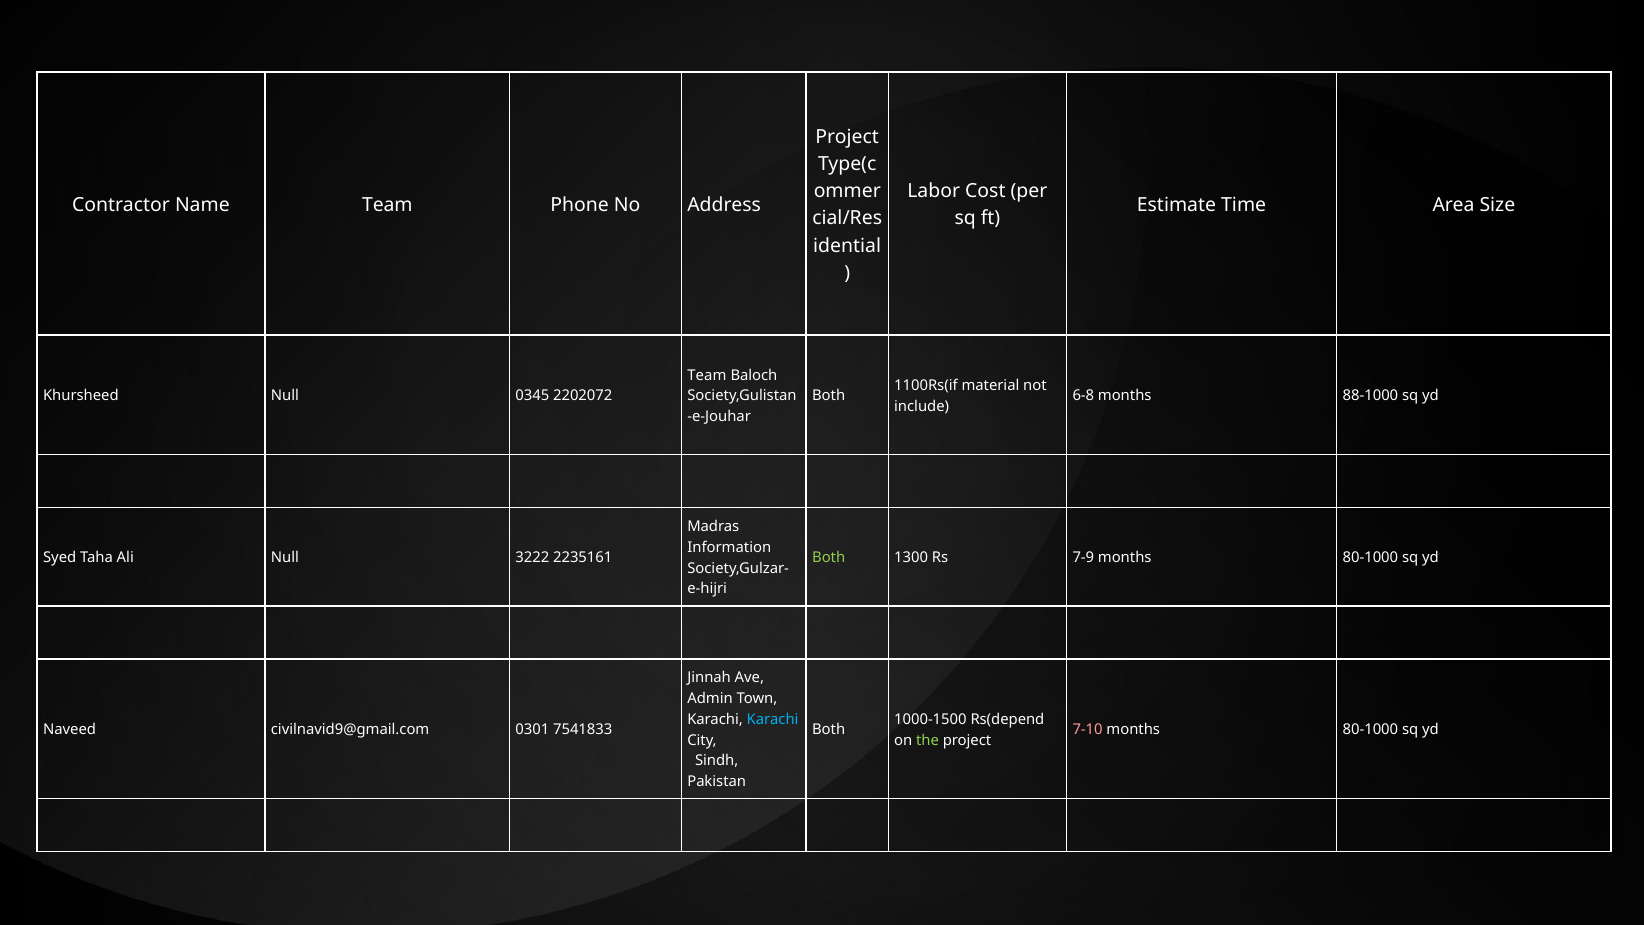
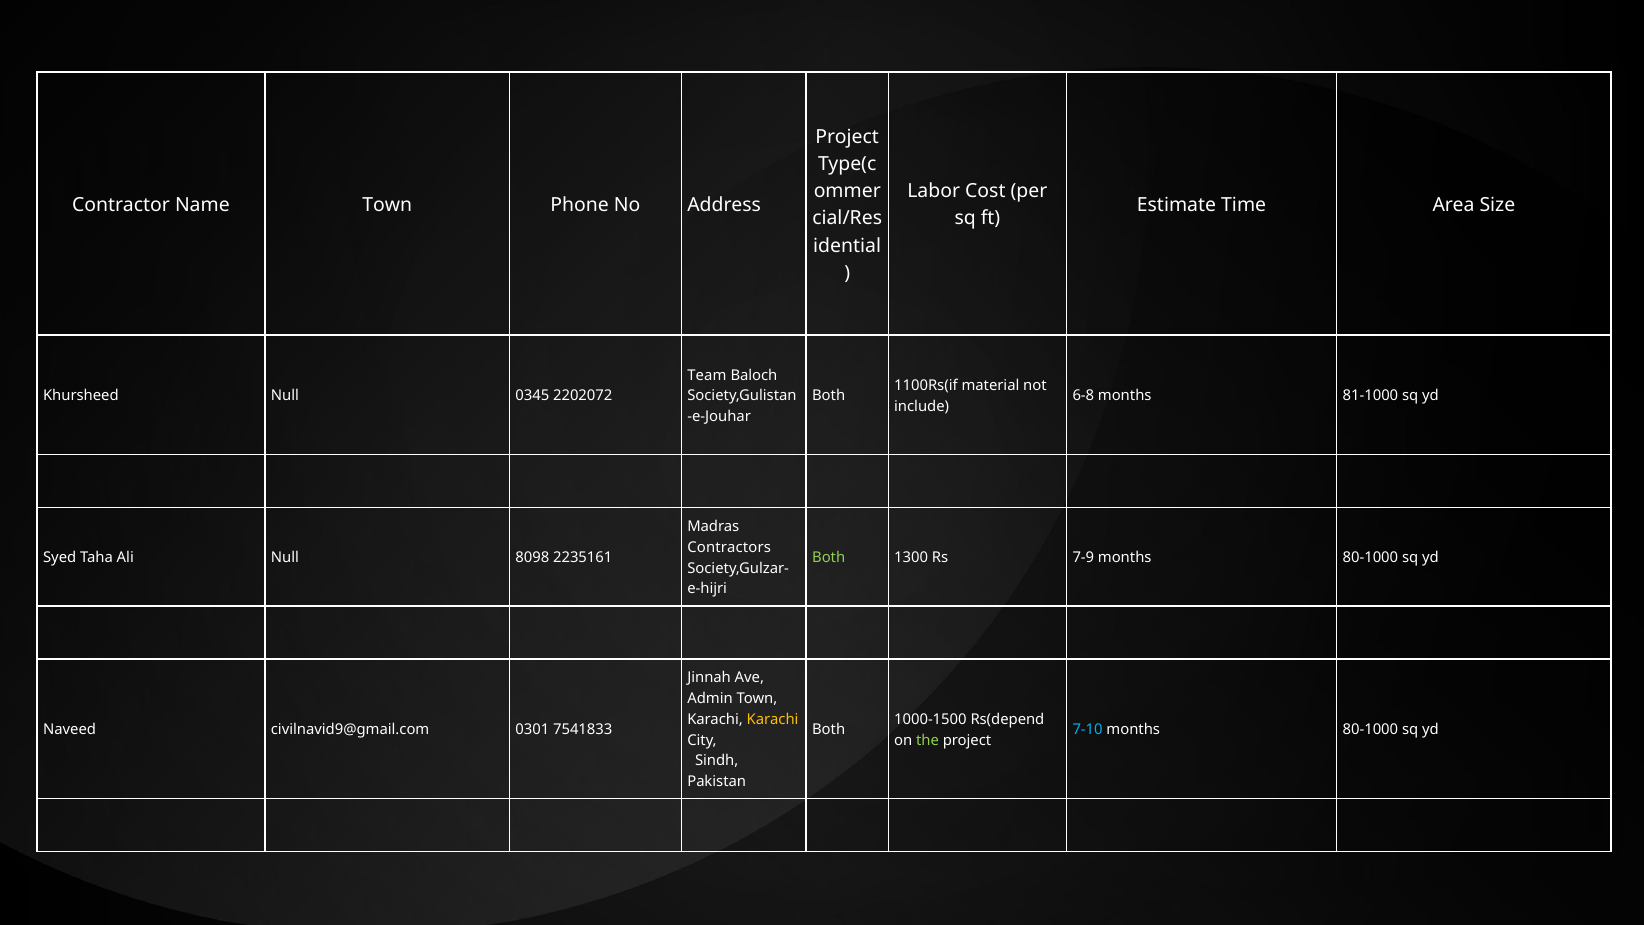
Name Team: Team -> Town
88-1000: 88-1000 -> 81-1000
Information: Information -> Contractors
3222: 3222 -> 8098
Karachi at (773, 719) colour: light blue -> yellow
7-10 colour: pink -> light blue
